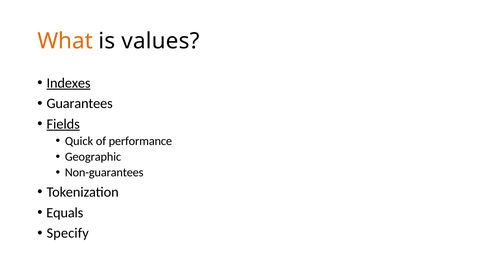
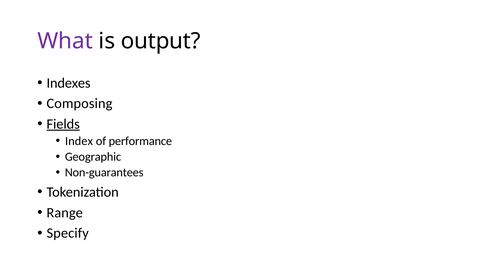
What colour: orange -> purple
values: values -> output
Indexes underline: present -> none
Guarantees: Guarantees -> Composing
Quick: Quick -> Index
Equals: Equals -> Range
